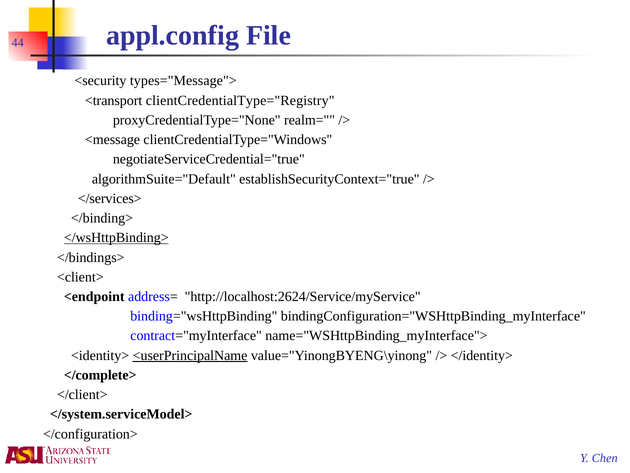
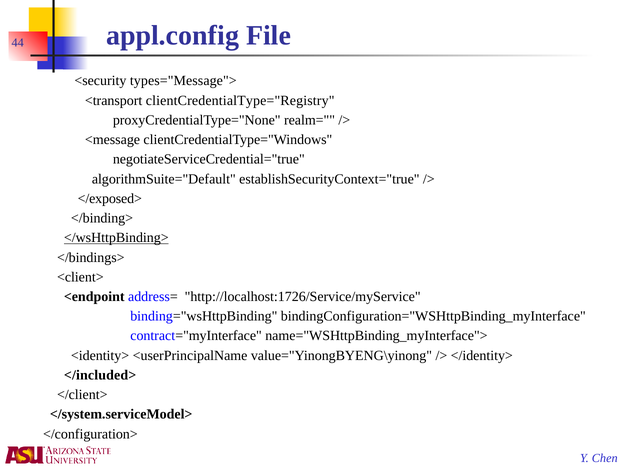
</services>: </services> -> </exposed>
http://localhost:2624/Service/myService: http://localhost:2624/Service/myService -> http://localhost:1726/Service/myService
<userPrincipalName underline: present -> none
</complete>: </complete> -> </included>
